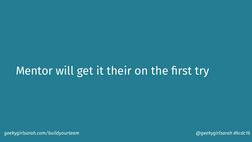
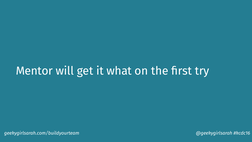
their: their -> what
